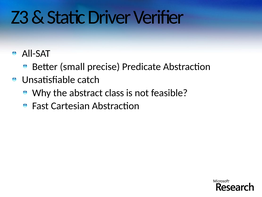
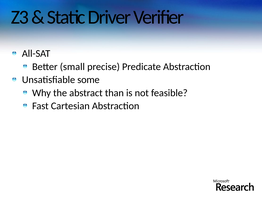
catch: catch -> some
class: class -> than
